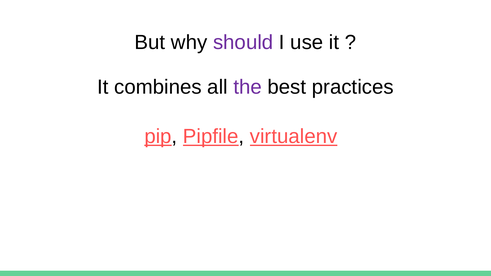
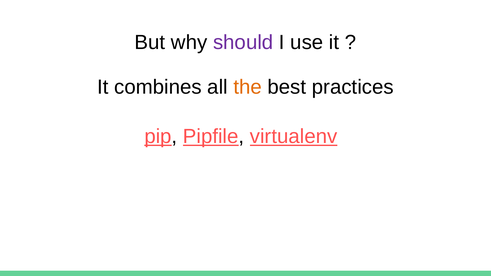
the colour: purple -> orange
